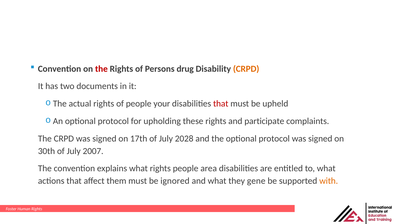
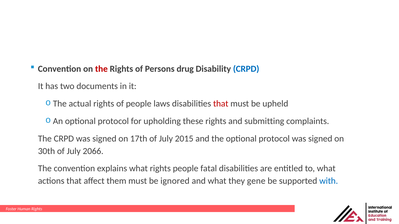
CRPD at (246, 69) colour: orange -> blue
your: your -> laws
participate: participate -> submitting
2028: 2028 -> 2015
2007: 2007 -> 2066
area: area -> fatal
with colour: orange -> blue
